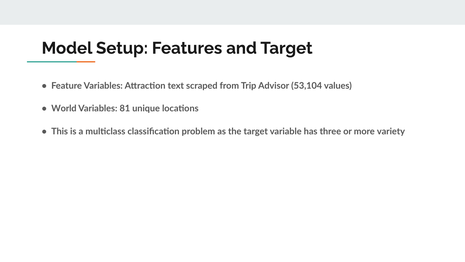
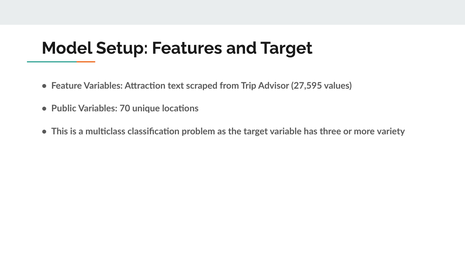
53,104: 53,104 -> 27,595
World: World -> Public
81: 81 -> 70
